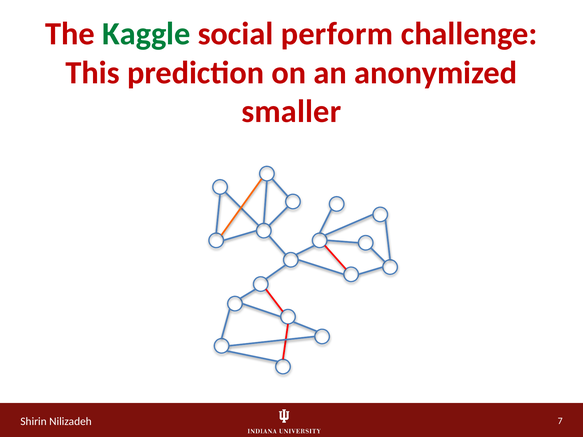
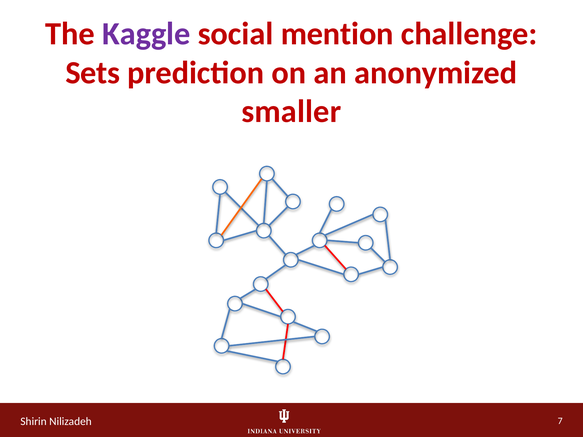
Kaggle colour: green -> purple
perform: perform -> mention
This: This -> Sets
